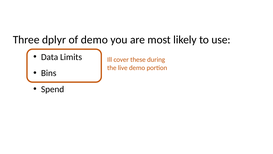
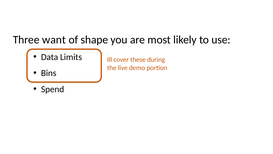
dplyr: dplyr -> want
of demo: demo -> shape
